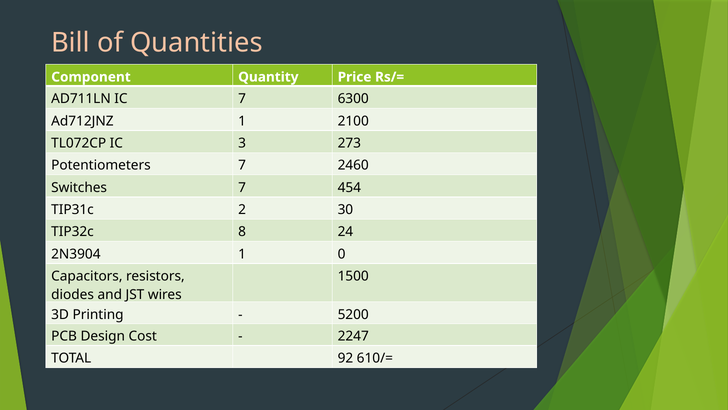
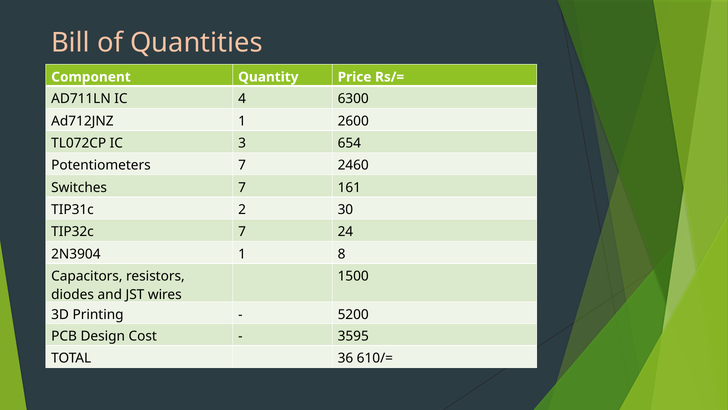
IC 7: 7 -> 4
2100: 2100 -> 2600
273: 273 -> 654
454: 454 -> 161
TIP32c 8: 8 -> 7
0: 0 -> 8
2247: 2247 -> 3595
92: 92 -> 36
